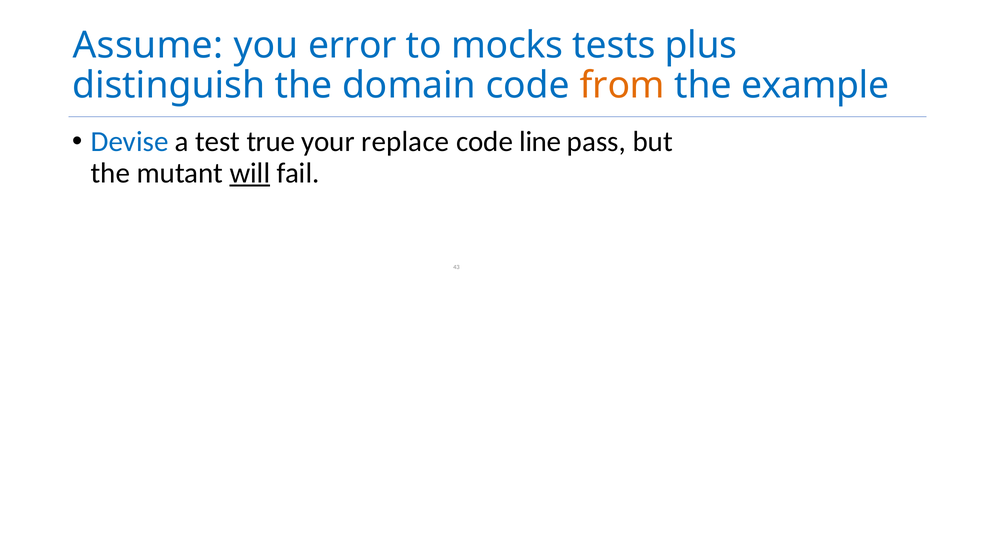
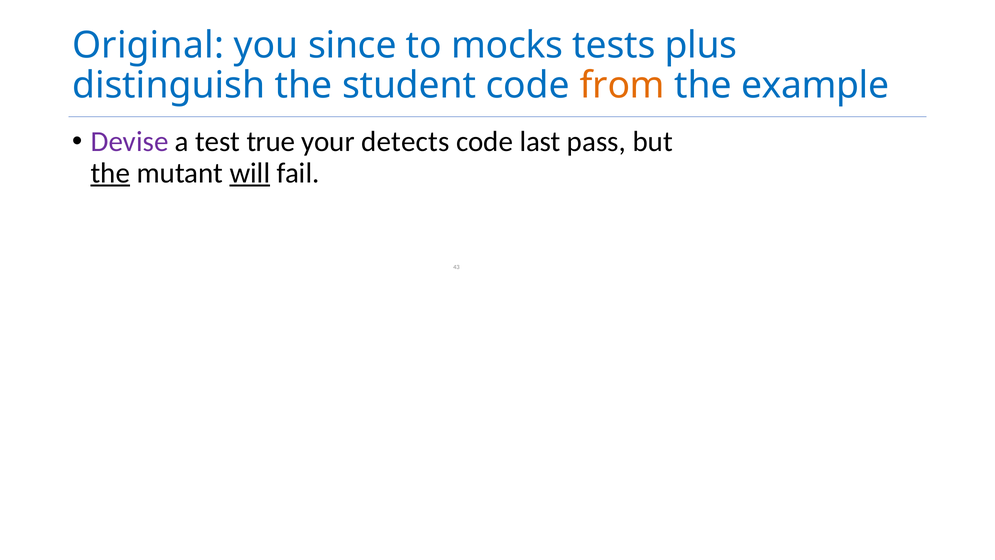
Assume: Assume -> Original
error: error -> since
domain: domain -> student
Devise colour: blue -> purple
replace: replace -> detects
line: line -> last
the at (110, 173) underline: none -> present
